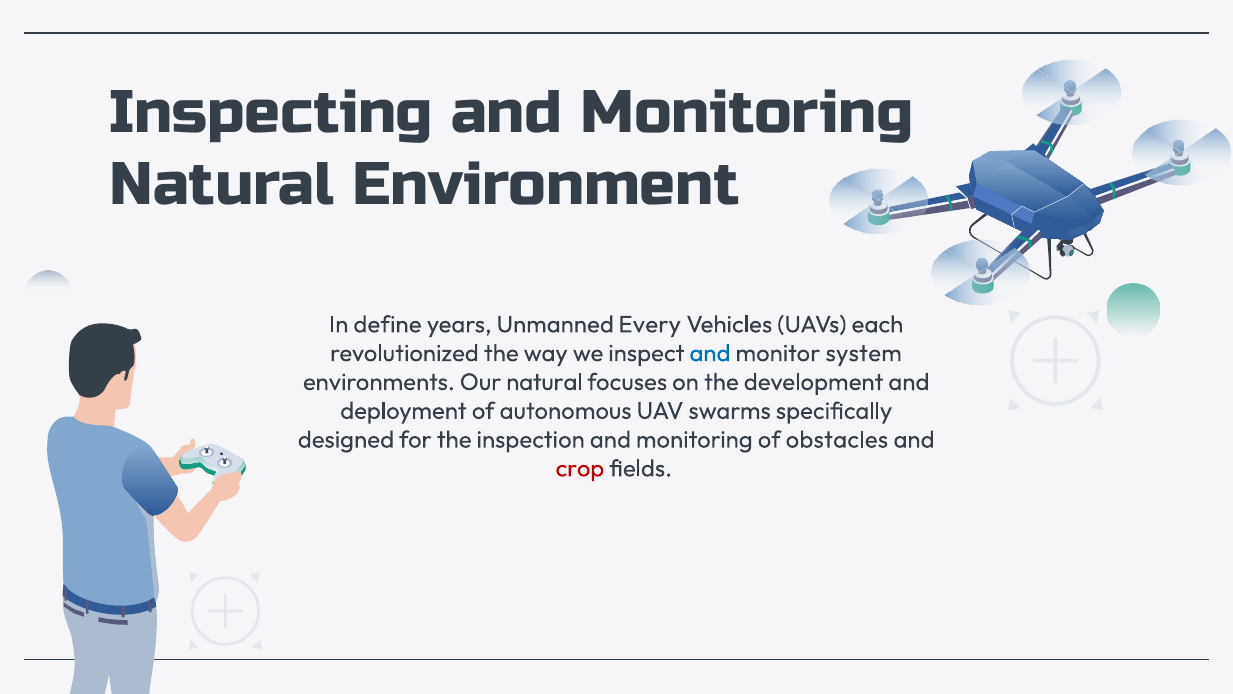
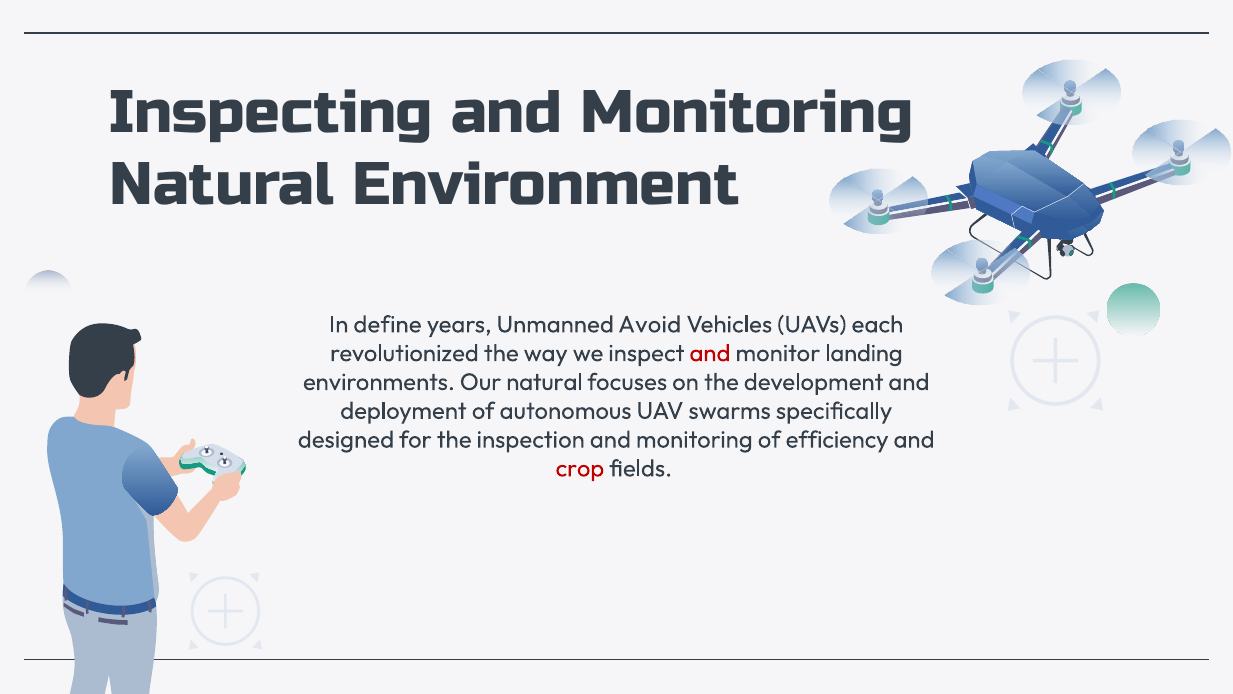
Every: Every -> Avoid
and at (710, 353) colour: blue -> red
system: system -> landing
obstacles: obstacles -> efficiency
